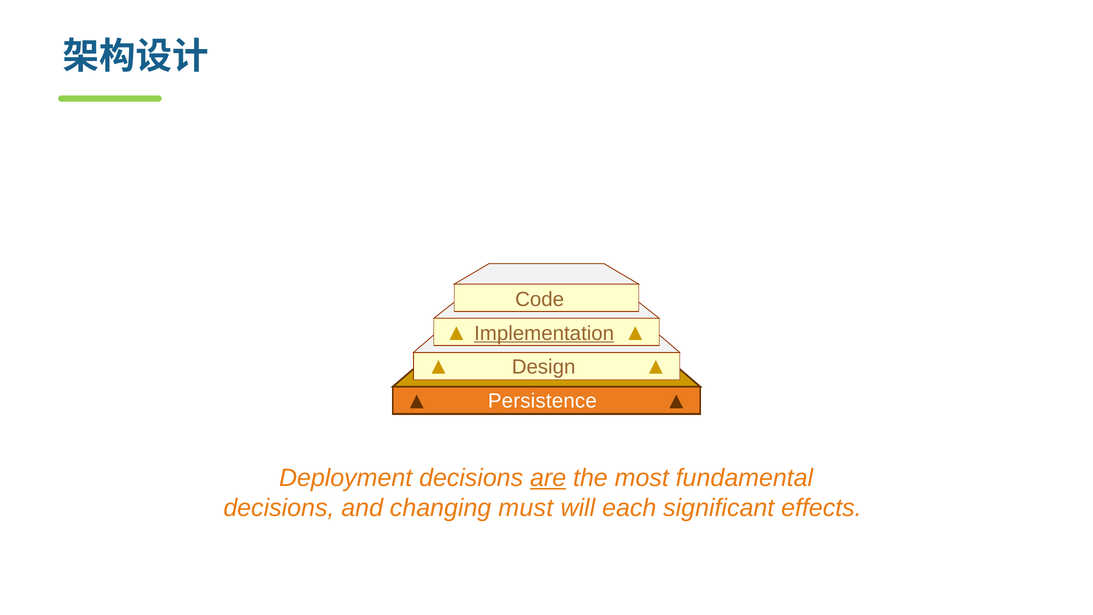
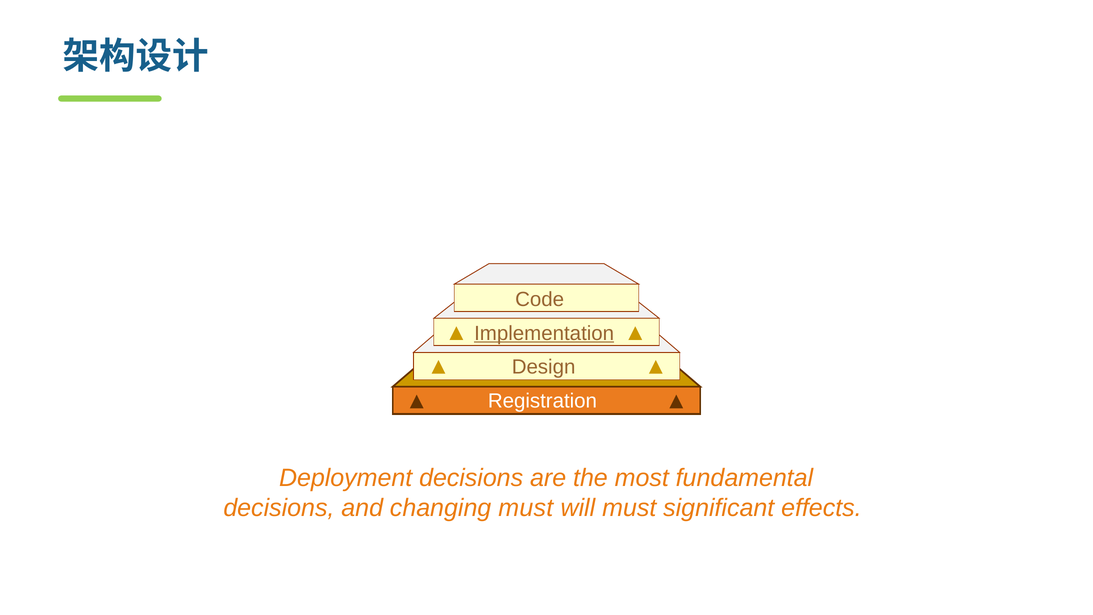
Persistence: Persistence -> Registration
are underline: present -> none
will each: each -> must
